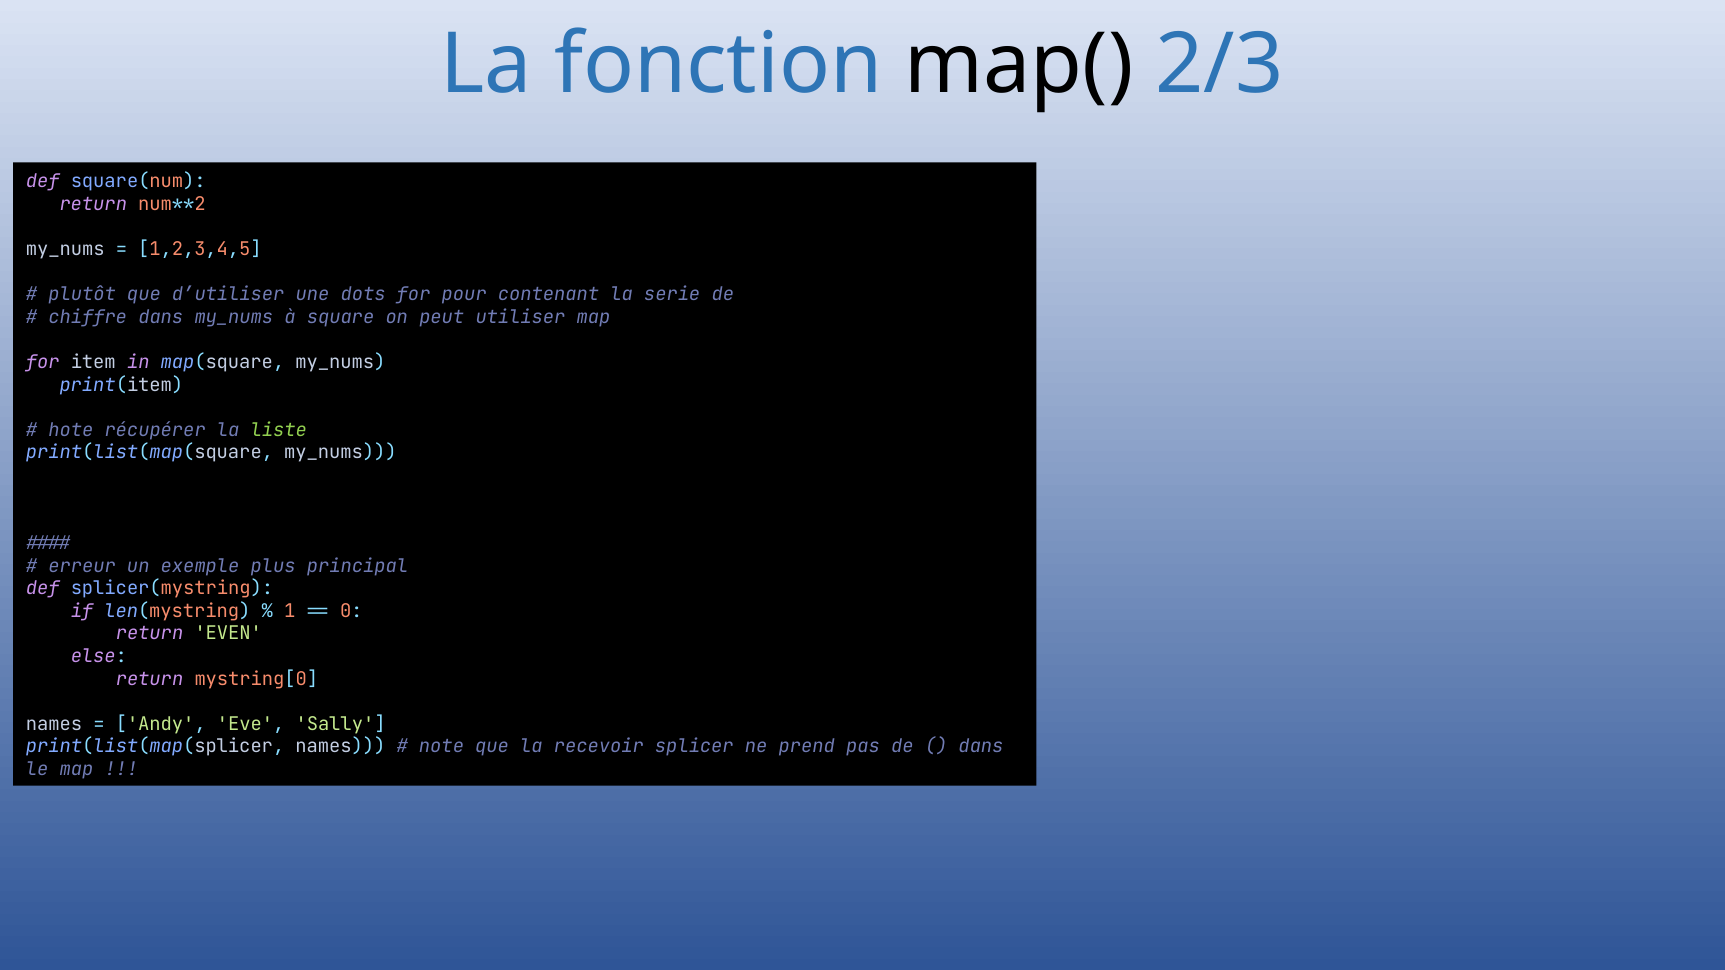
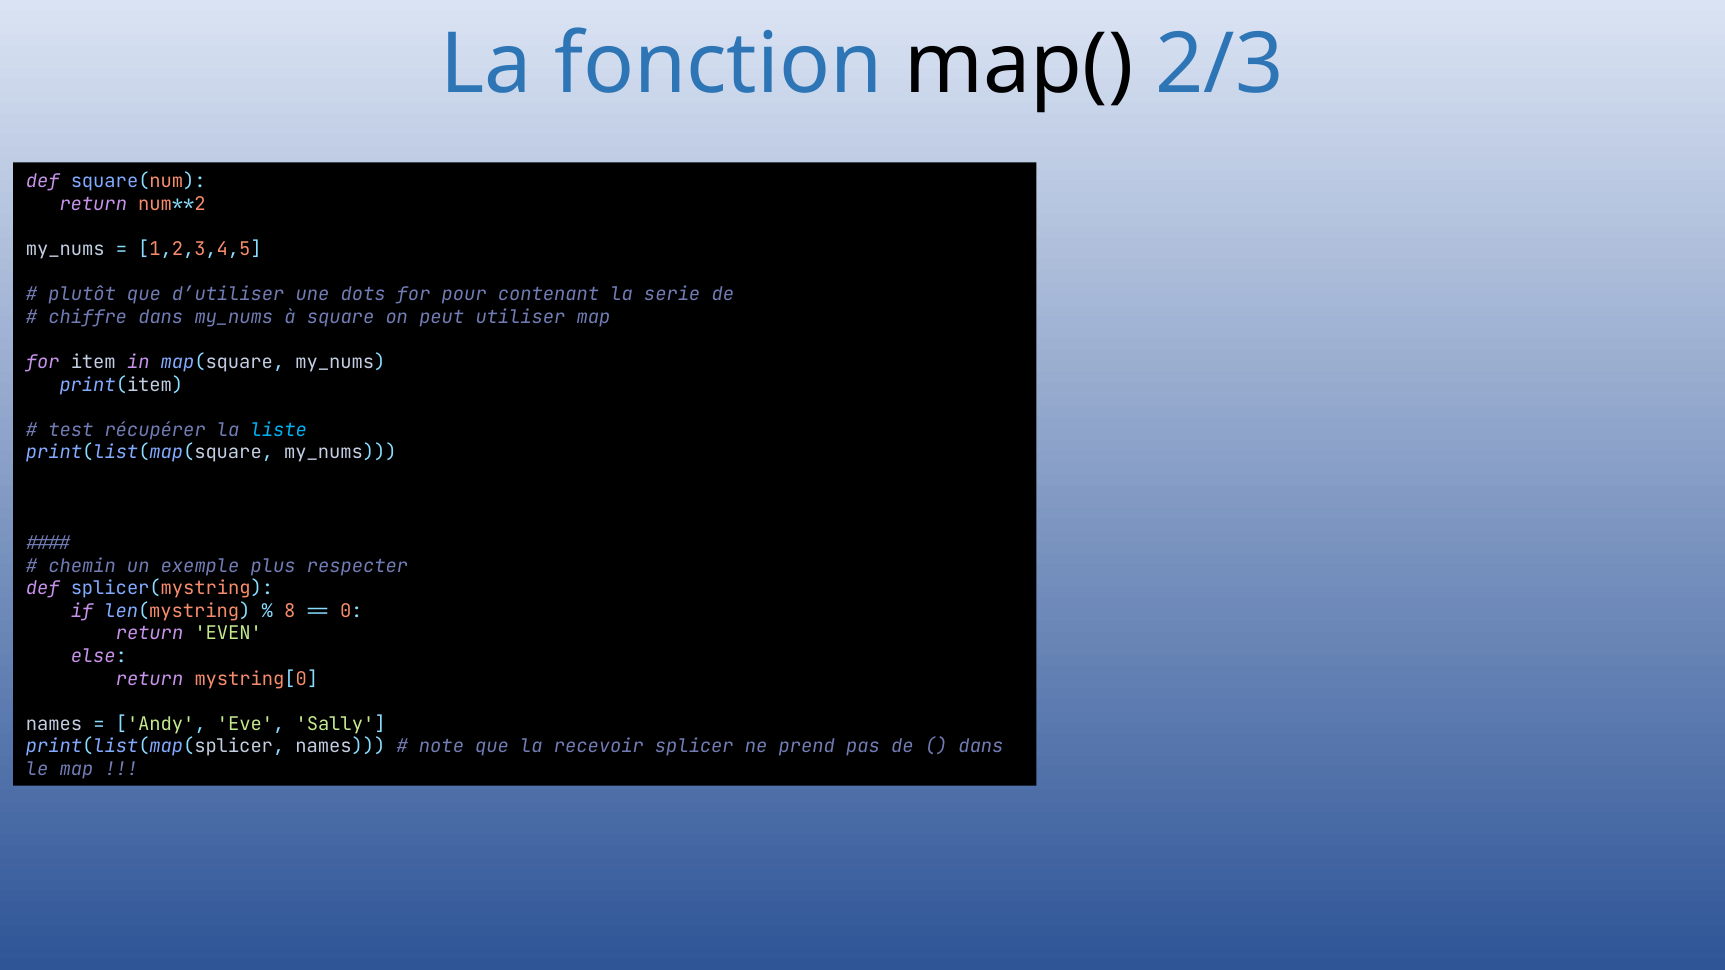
hote: hote -> test
liste colour: light green -> light blue
erreur: erreur -> chemin
principal: principal -> respecter
1: 1 -> 8
